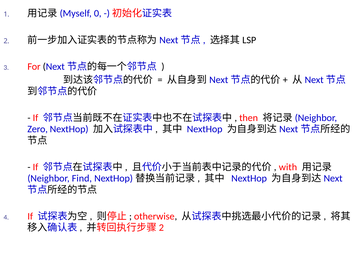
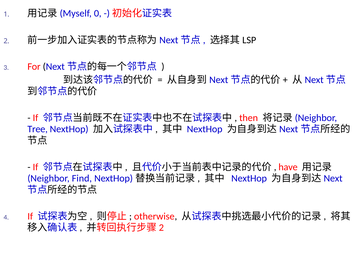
Zero: Zero -> Tree
with: with -> have
